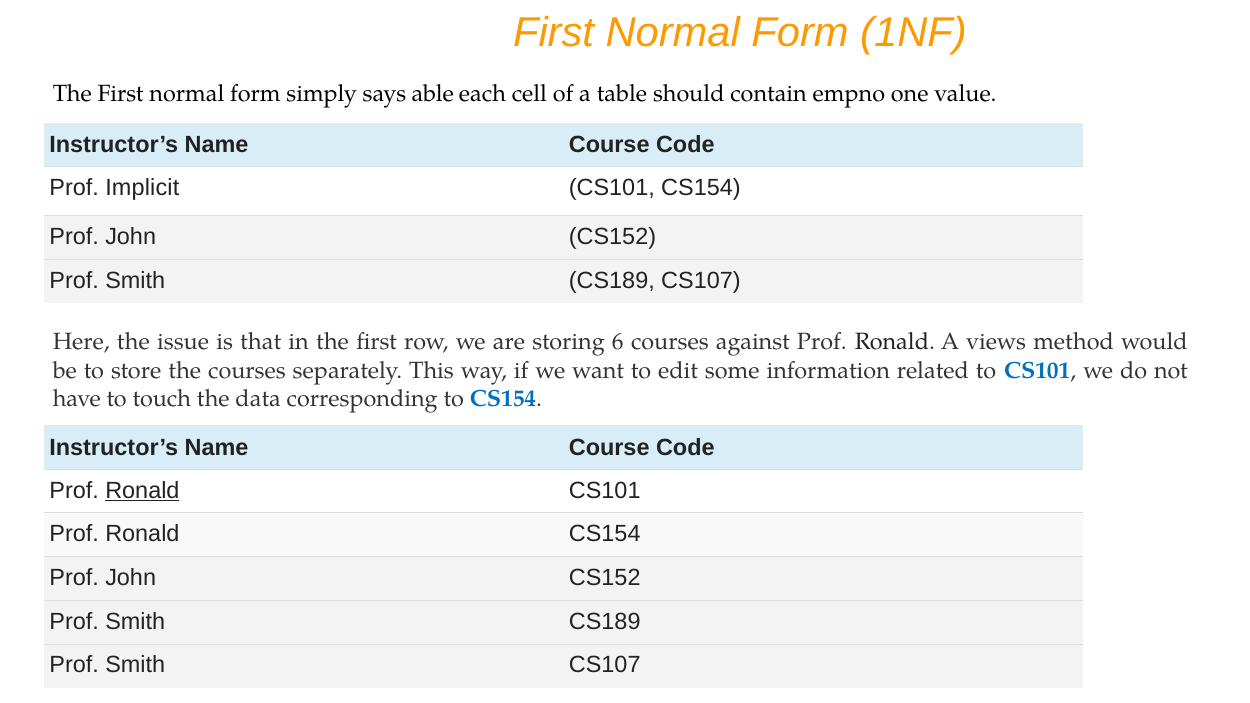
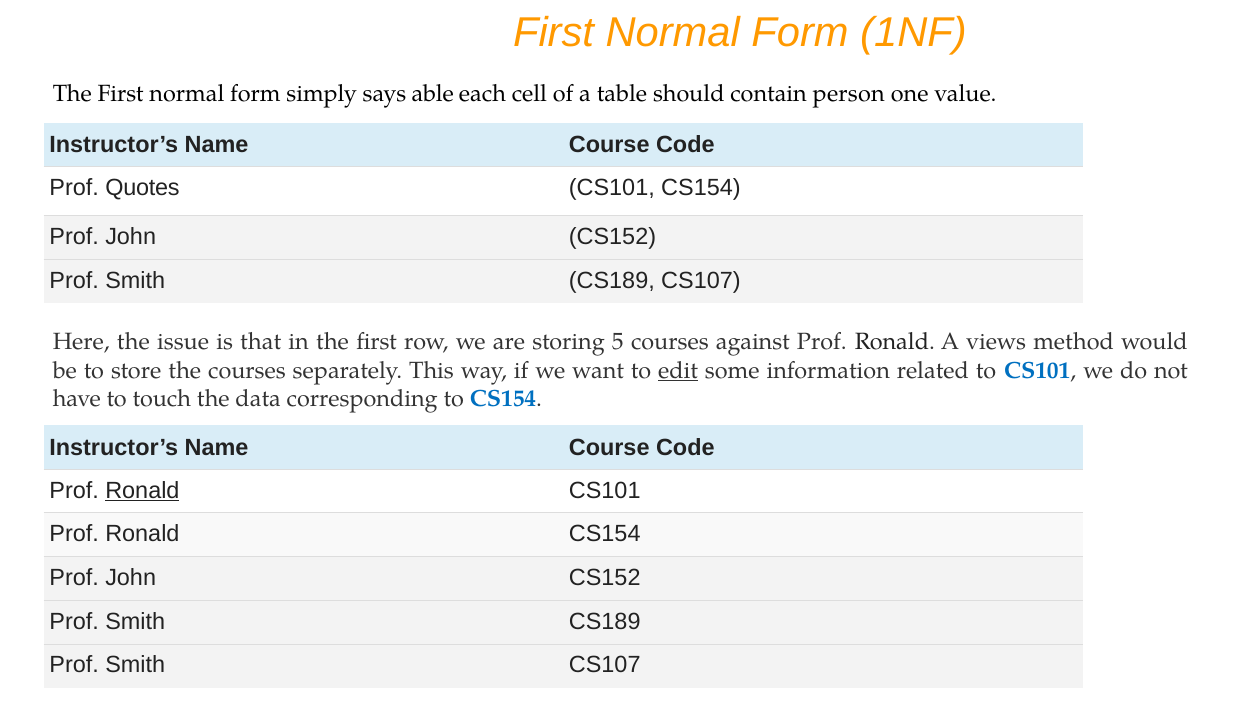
empno: empno -> person
Implicit: Implicit -> Quotes
6: 6 -> 5
edit underline: none -> present
